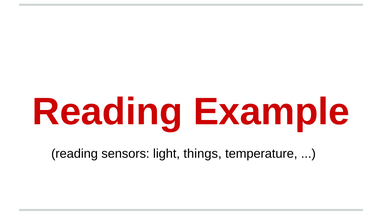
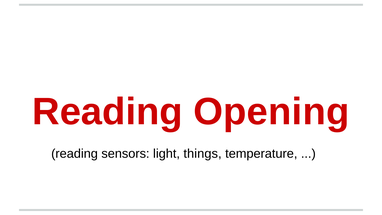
Example: Example -> Opening
